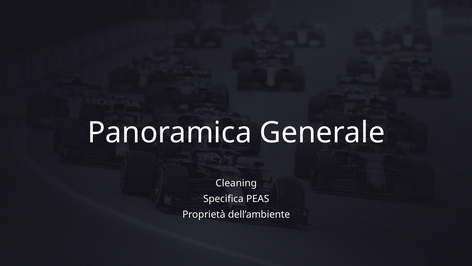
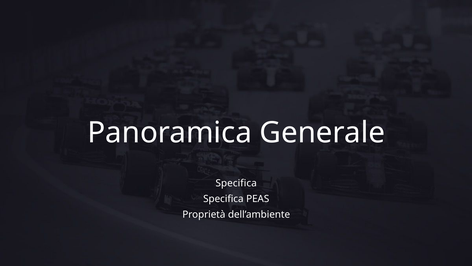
Cleaning at (236, 183): Cleaning -> Specifica
